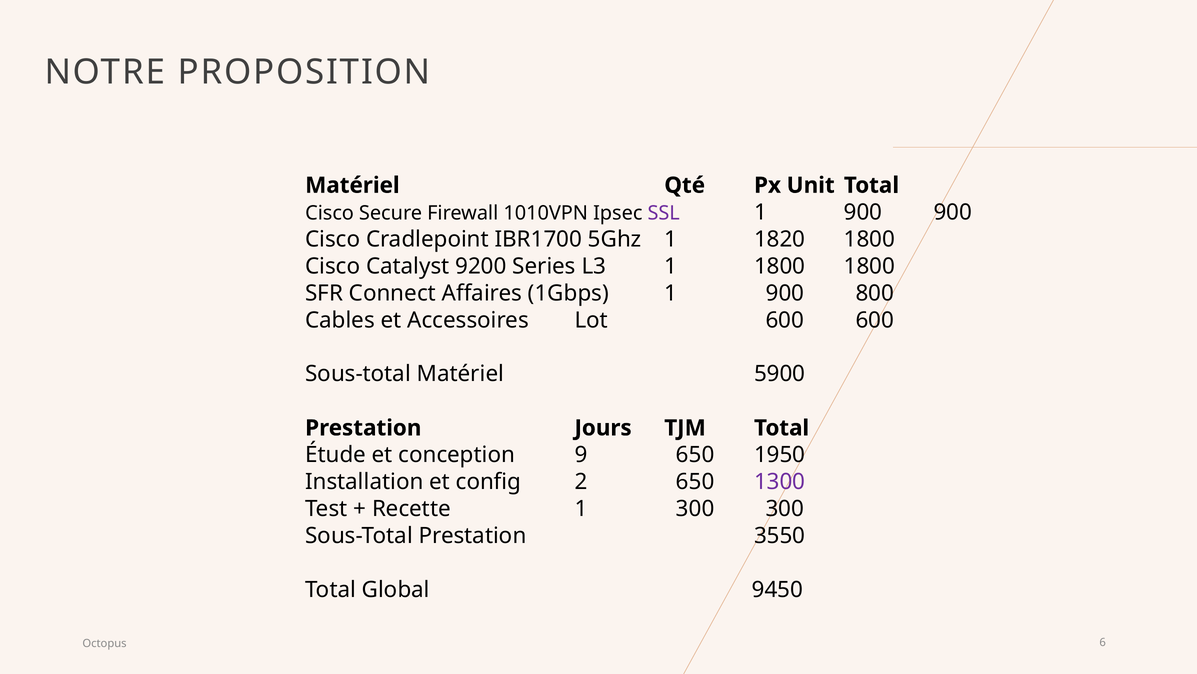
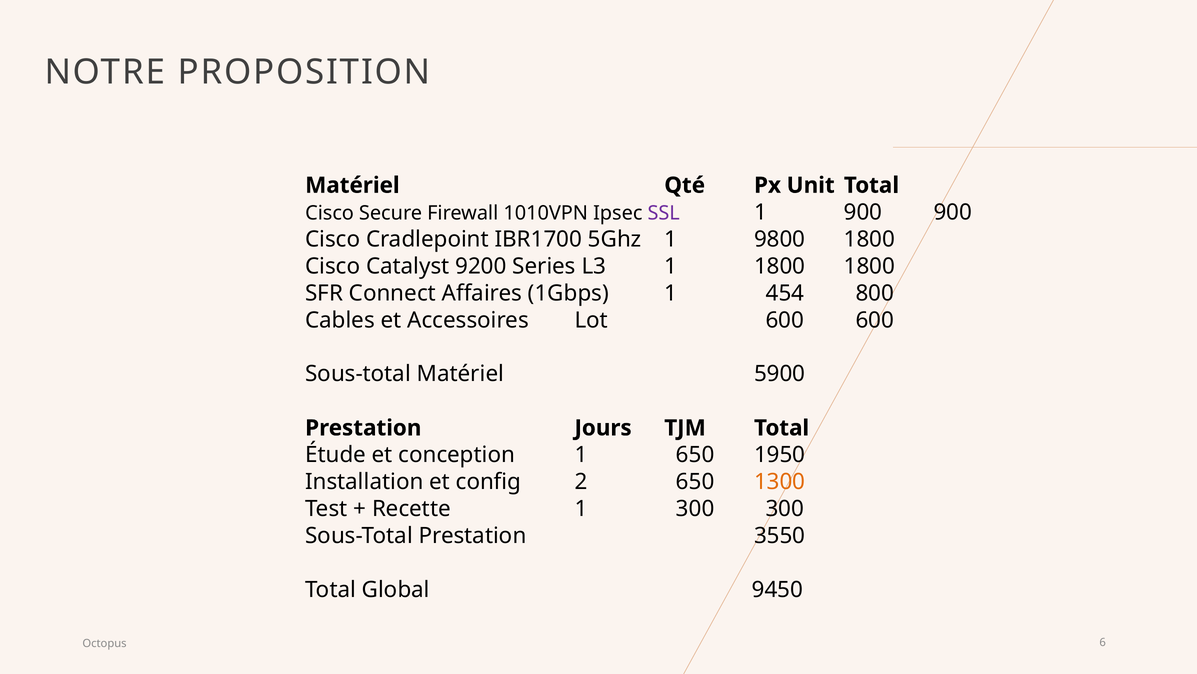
1820: 1820 -> 9800
1Gbps 1 900: 900 -> 454
conception 9: 9 -> 1
1300 colour: purple -> orange
